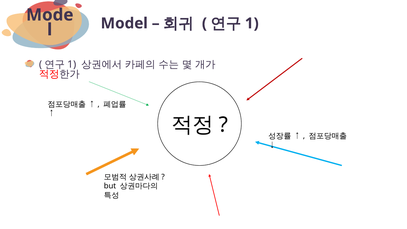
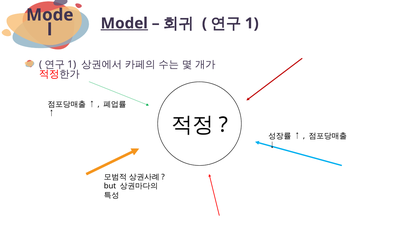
Model underline: none -> present
